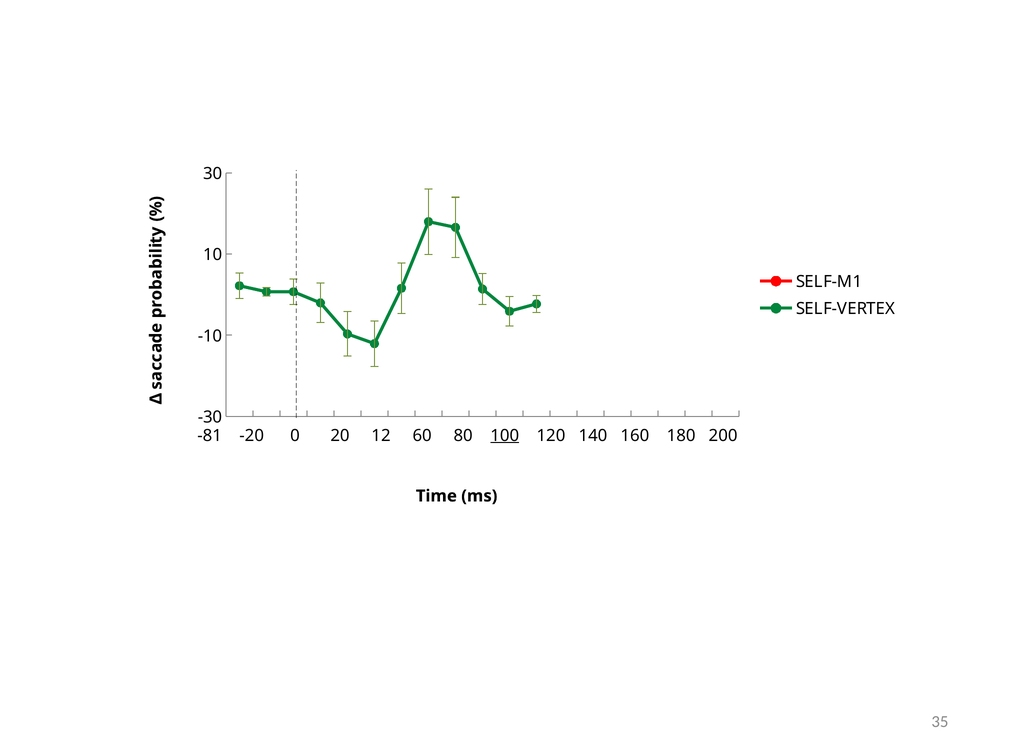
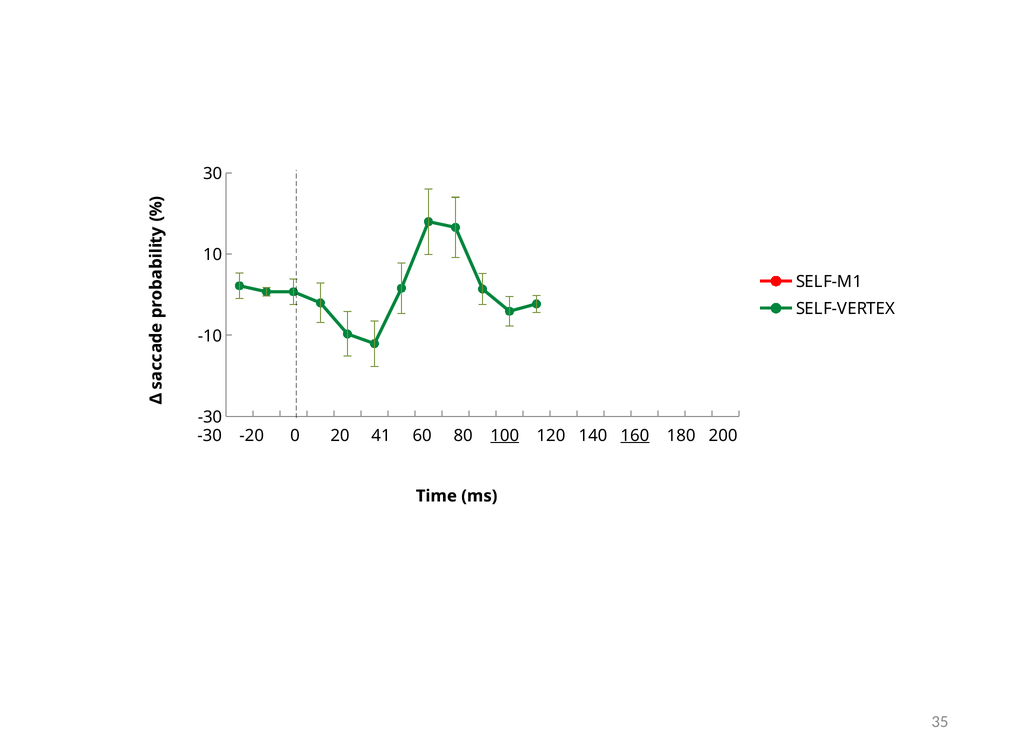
-81 at (210, 436): -81 -> -30
12: 12 -> 41
160 underline: none -> present
